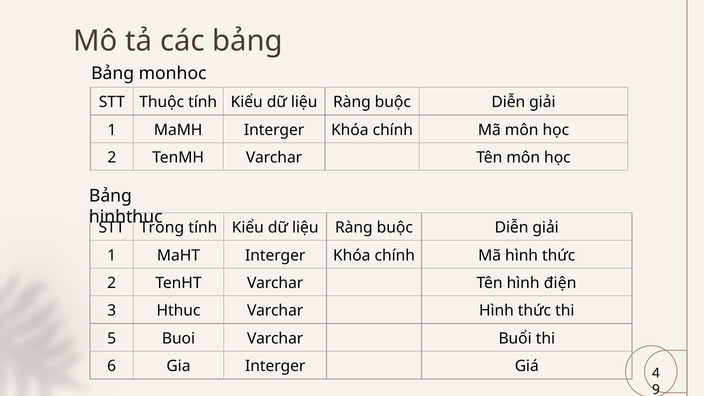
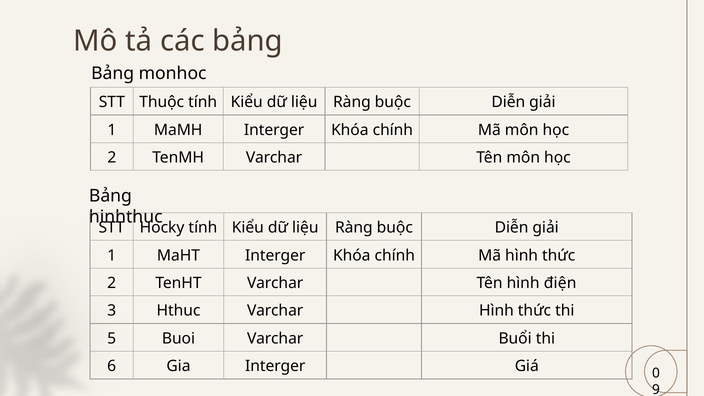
Trong: Trong -> Hocky
4: 4 -> 0
